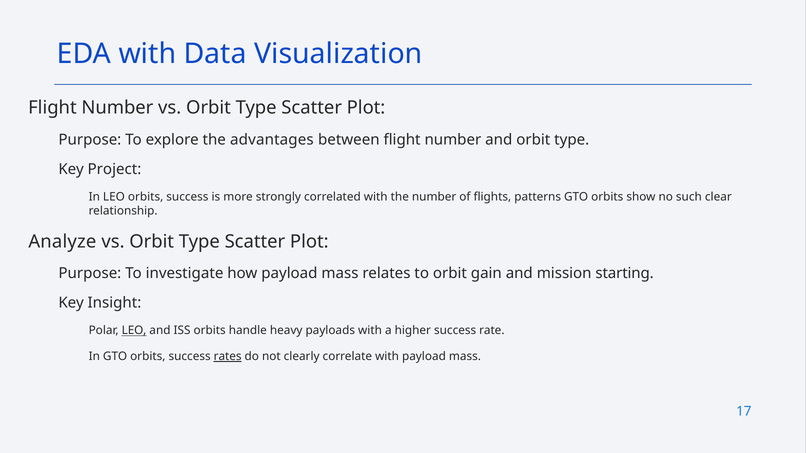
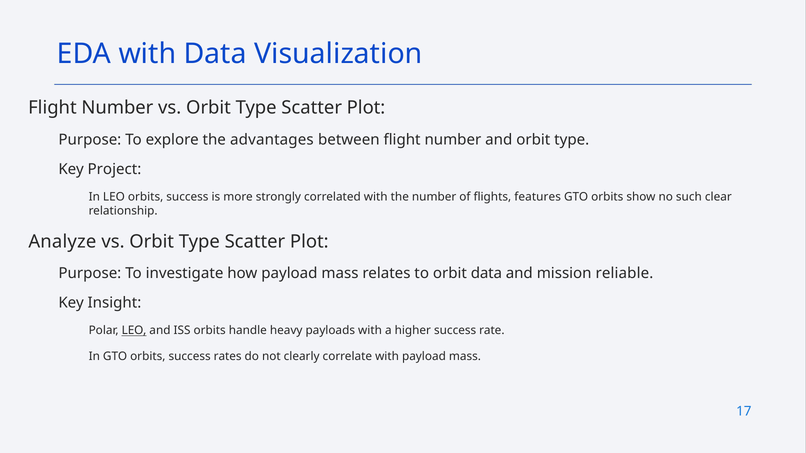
patterns: patterns -> features
orbit gain: gain -> data
starting: starting -> reliable
rates underline: present -> none
